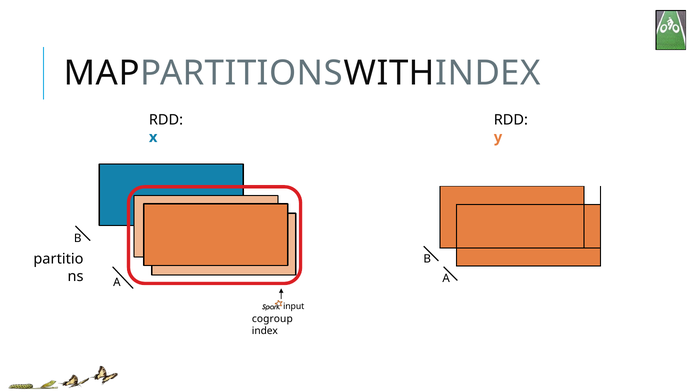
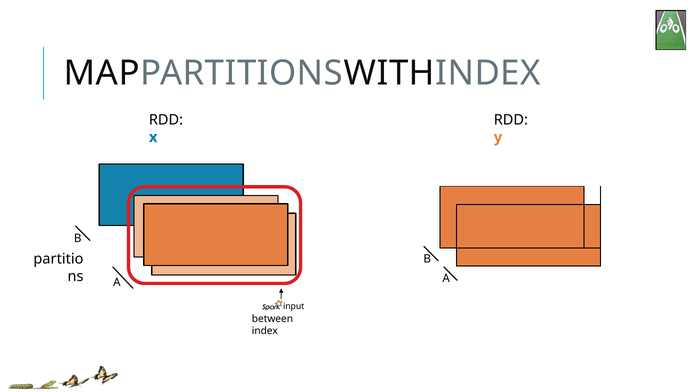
cogroup: cogroup -> between
